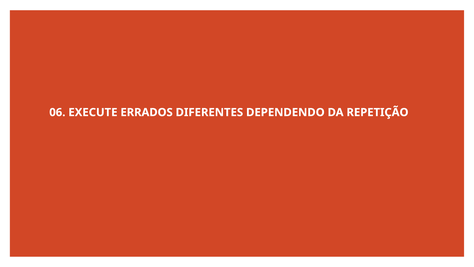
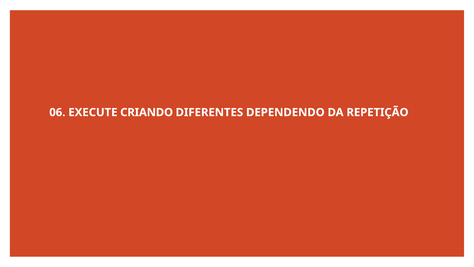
ERRADOS: ERRADOS -> CRIANDO
